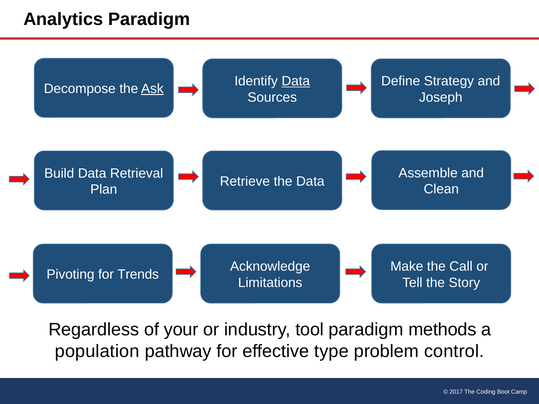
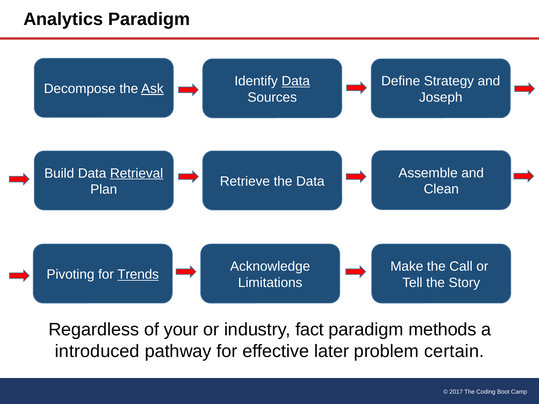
Retrieval underline: none -> present
Trends underline: none -> present
tool: tool -> fact
population: population -> introduced
type: type -> later
control: control -> certain
